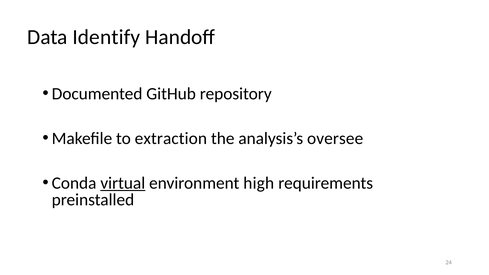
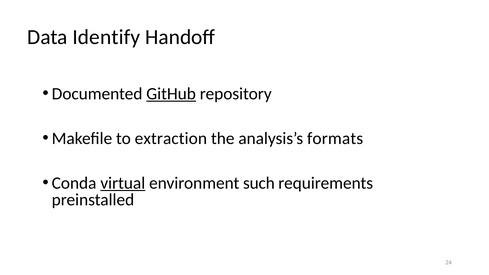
GitHub underline: none -> present
oversee: oversee -> formats
high: high -> such
